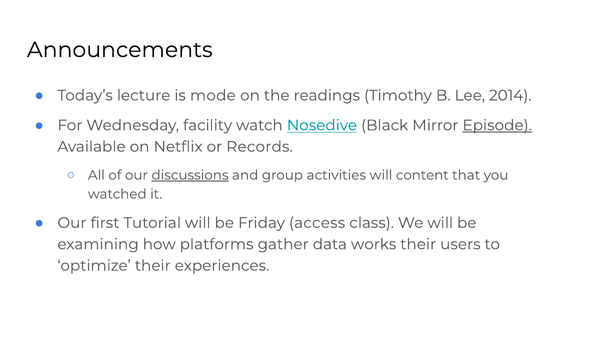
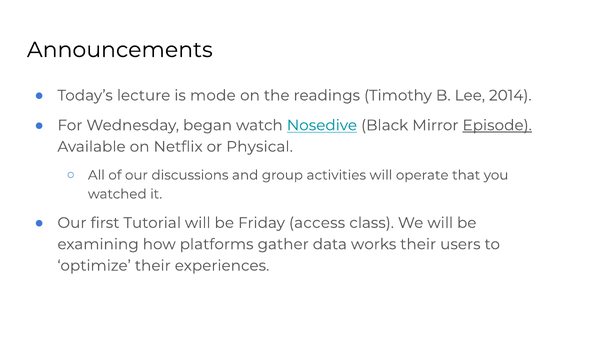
facility: facility -> began
Records: Records -> Physical
discussions underline: present -> none
content: content -> operate
